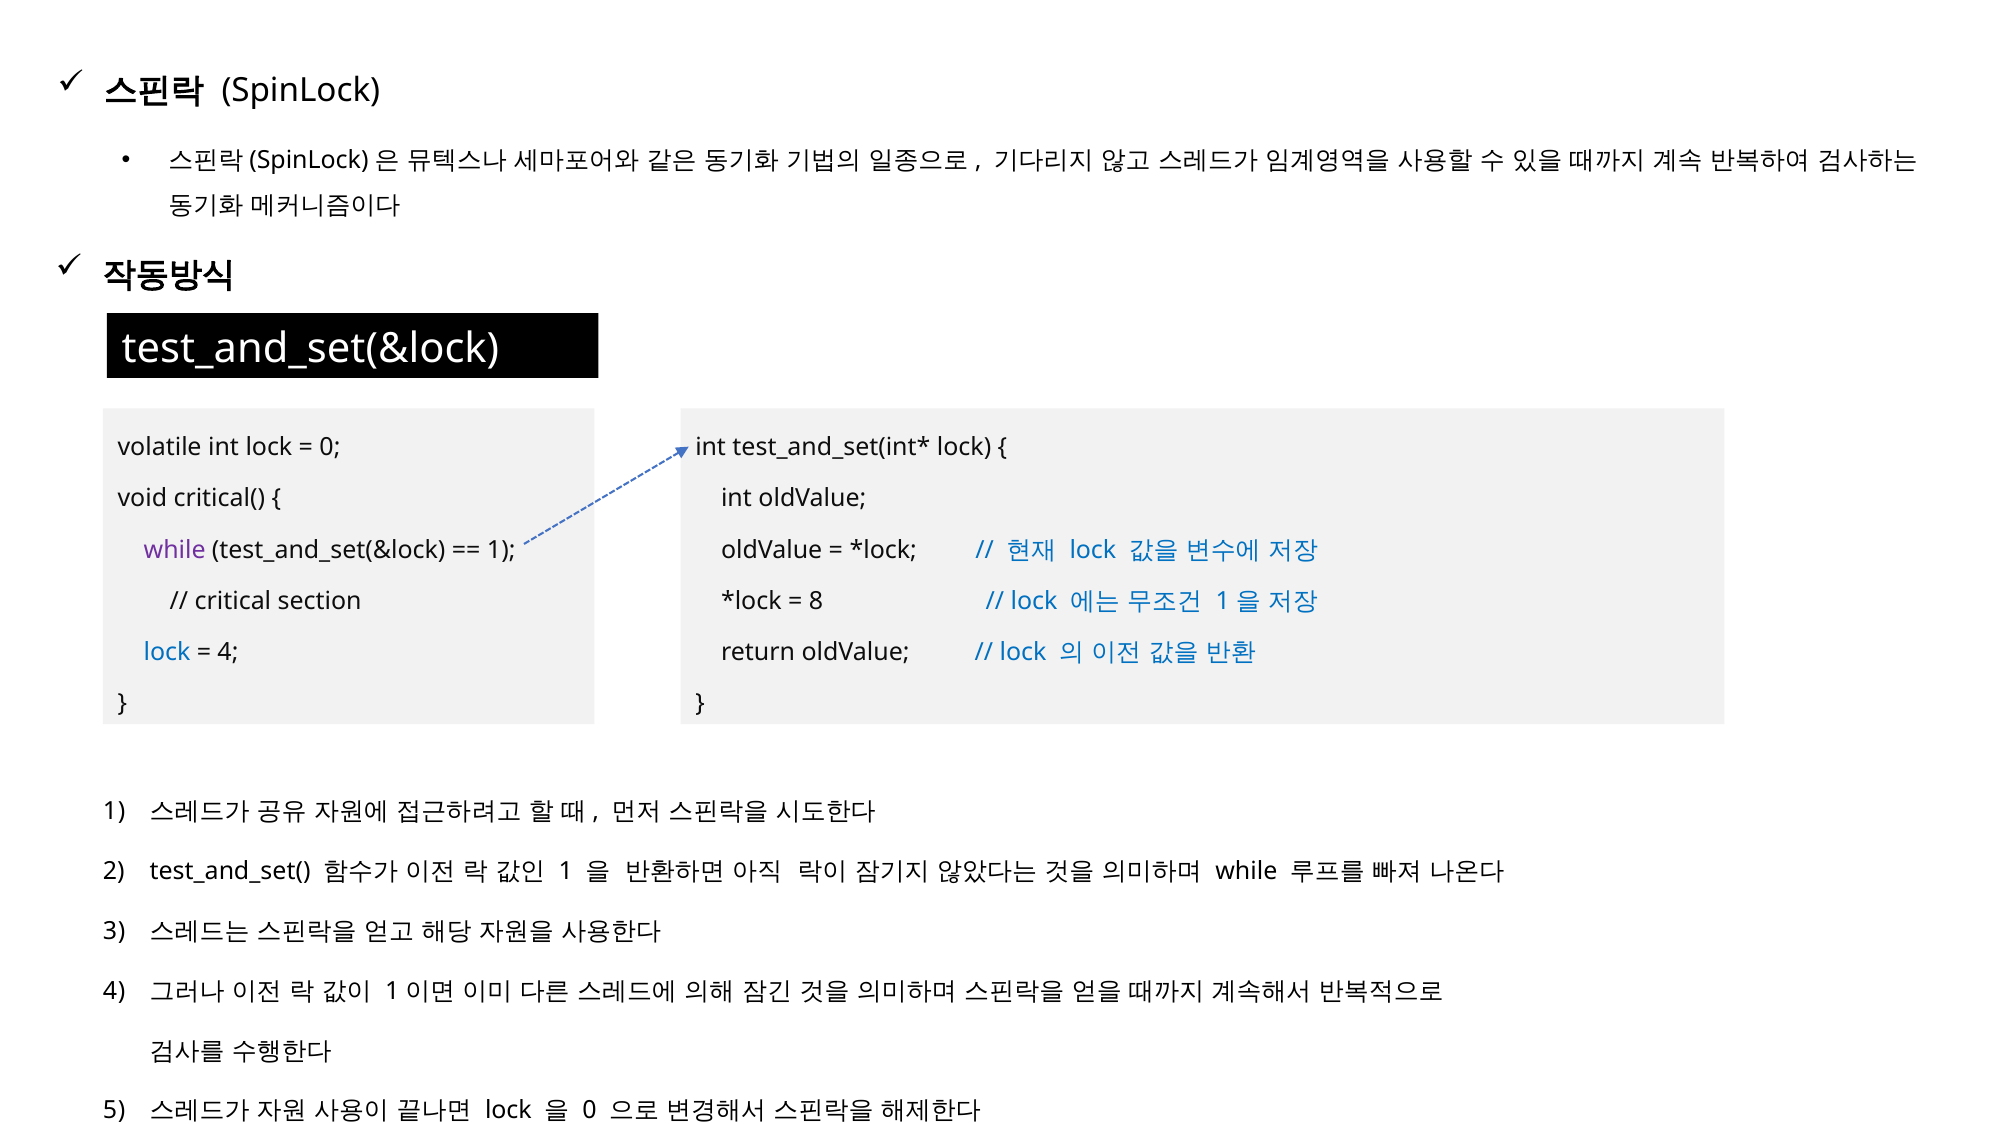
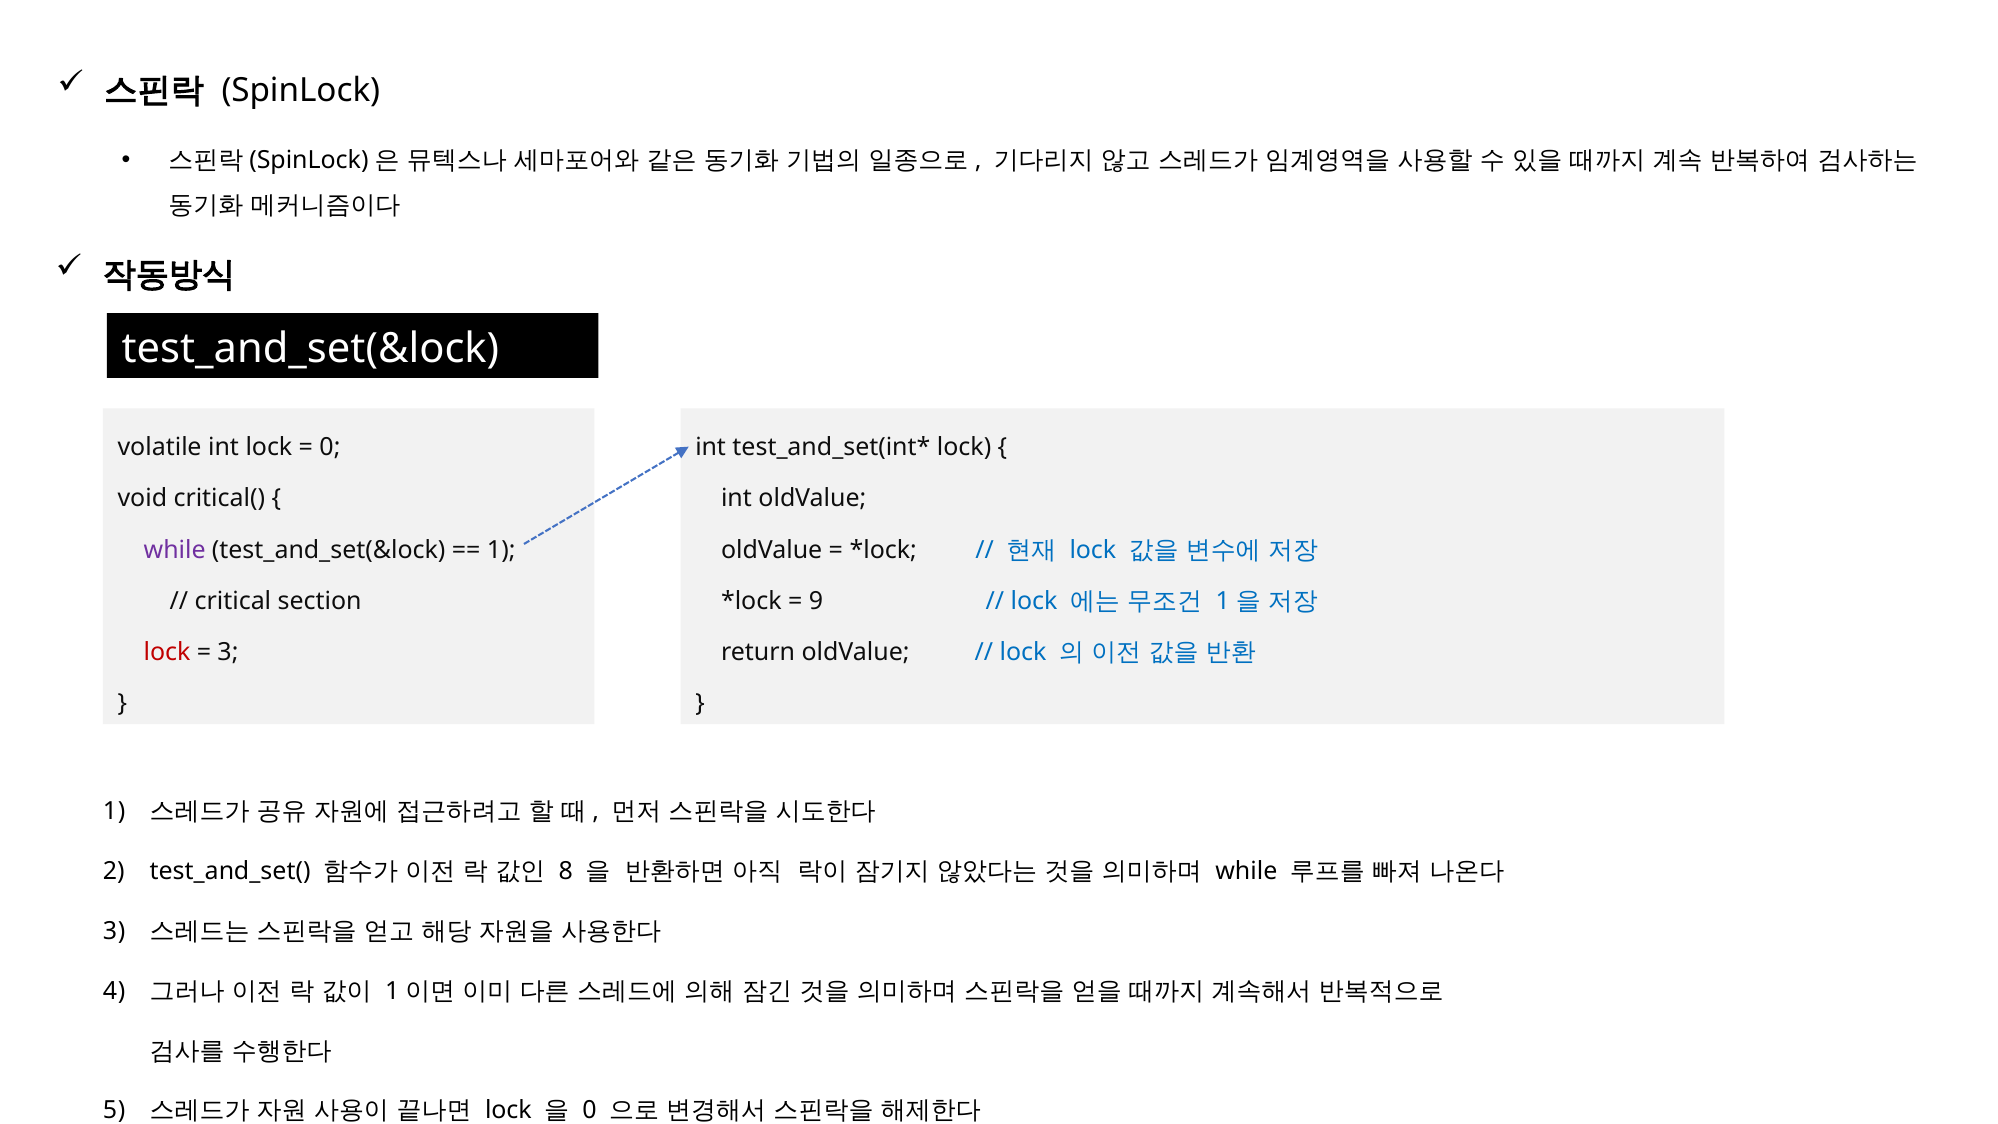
8: 8 -> 9
lock at (167, 652) colour: blue -> red
4 at (228, 652): 4 -> 3
1 at (566, 871): 1 -> 8
